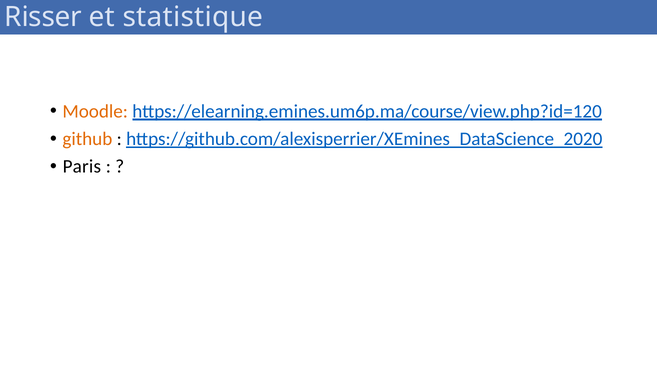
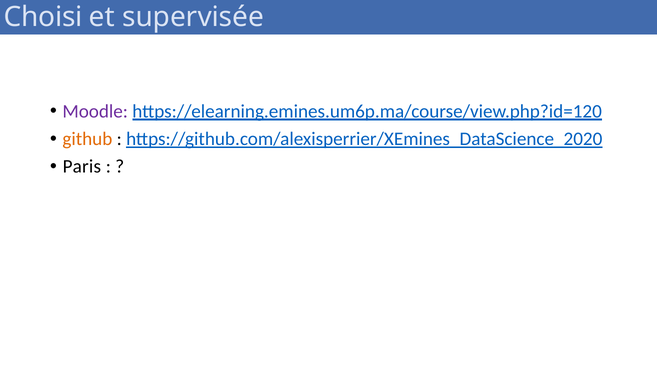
Risser: Risser -> Choisi
statistique: statistique -> supervisée
Moodle colour: orange -> purple
